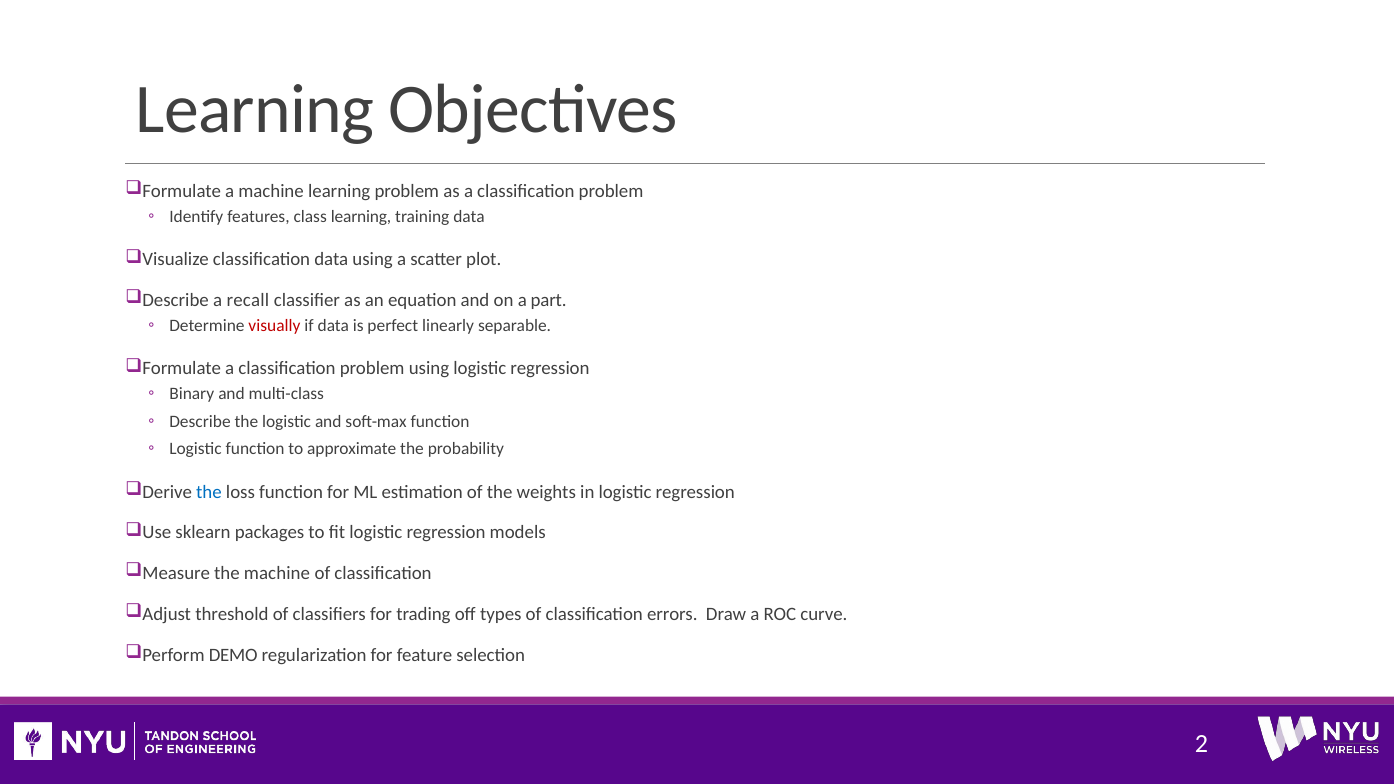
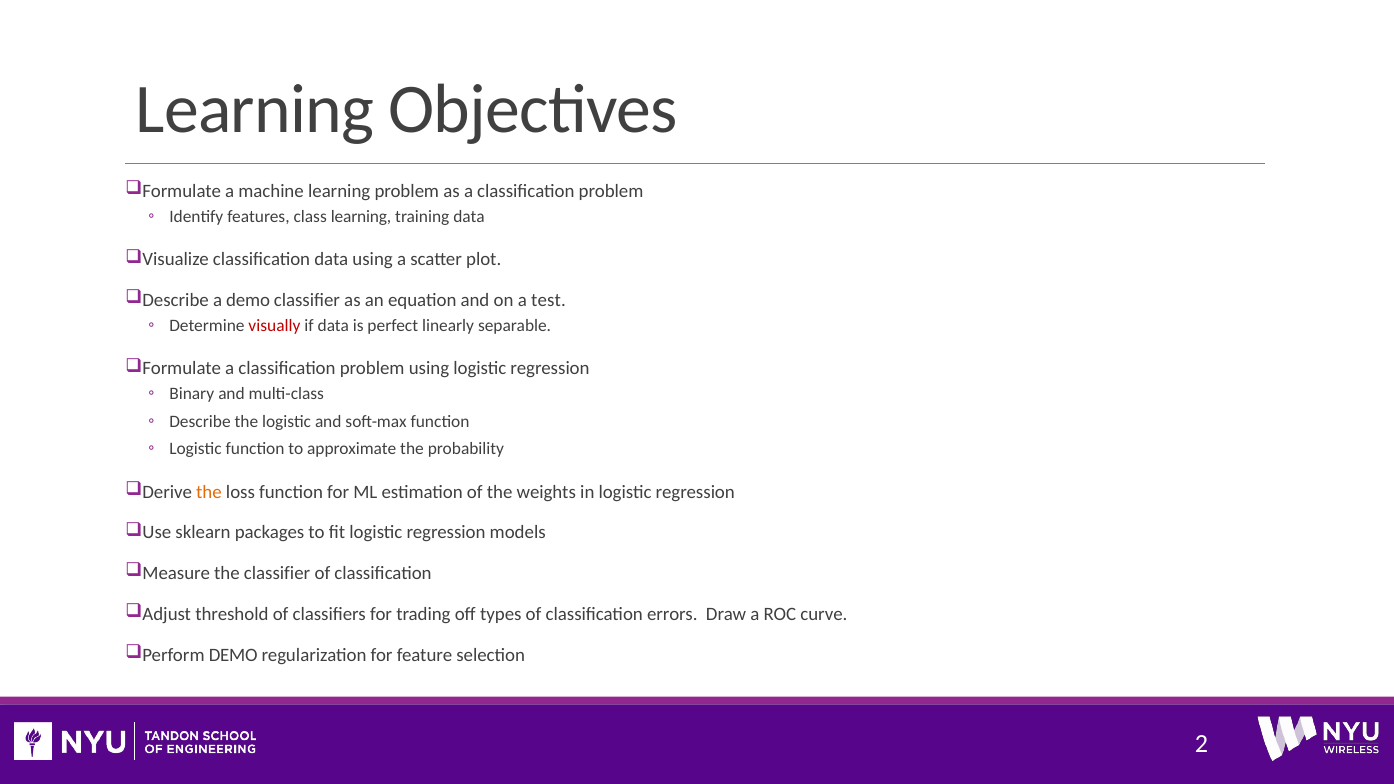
a recall: recall -> demo
part: part -> test
the at (209, 492) colour: blue -> orange
the machine: machine -> classifier
